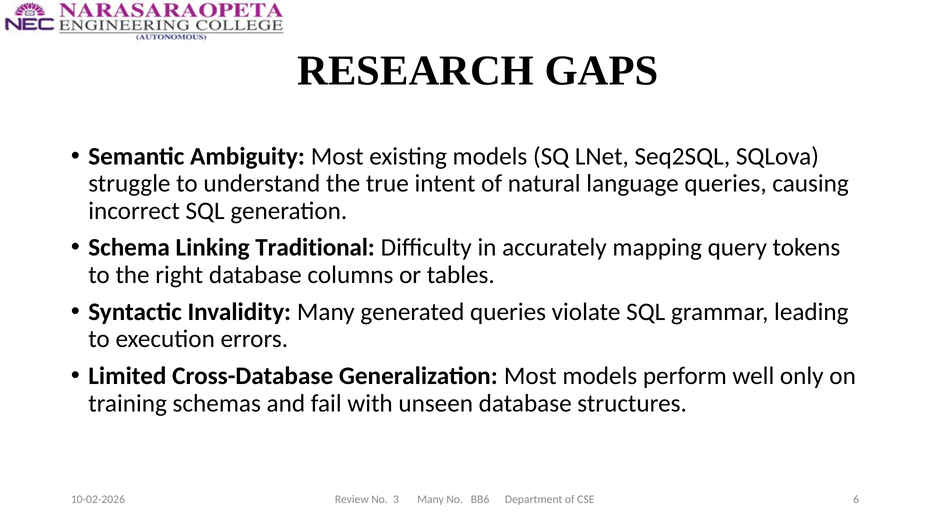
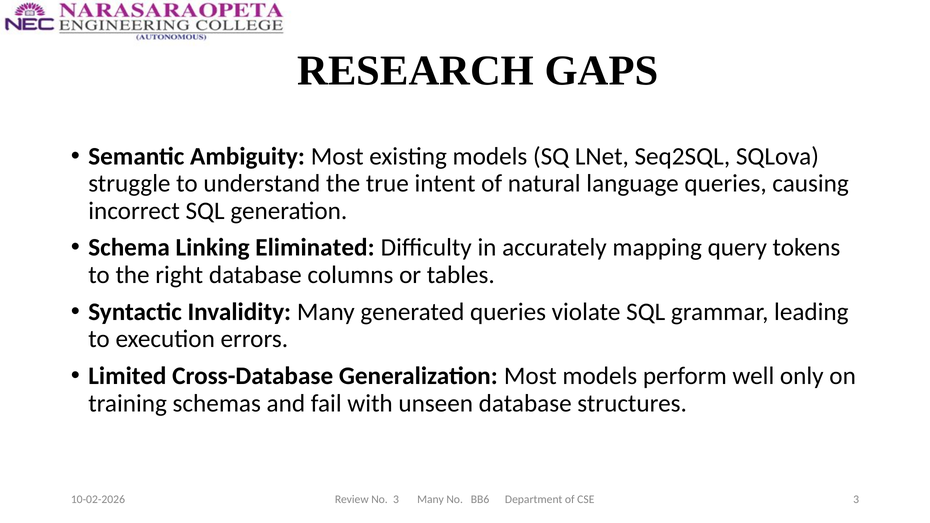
Traditional: Traditional -> Eliminated
CSE 6: 6 -> 3
